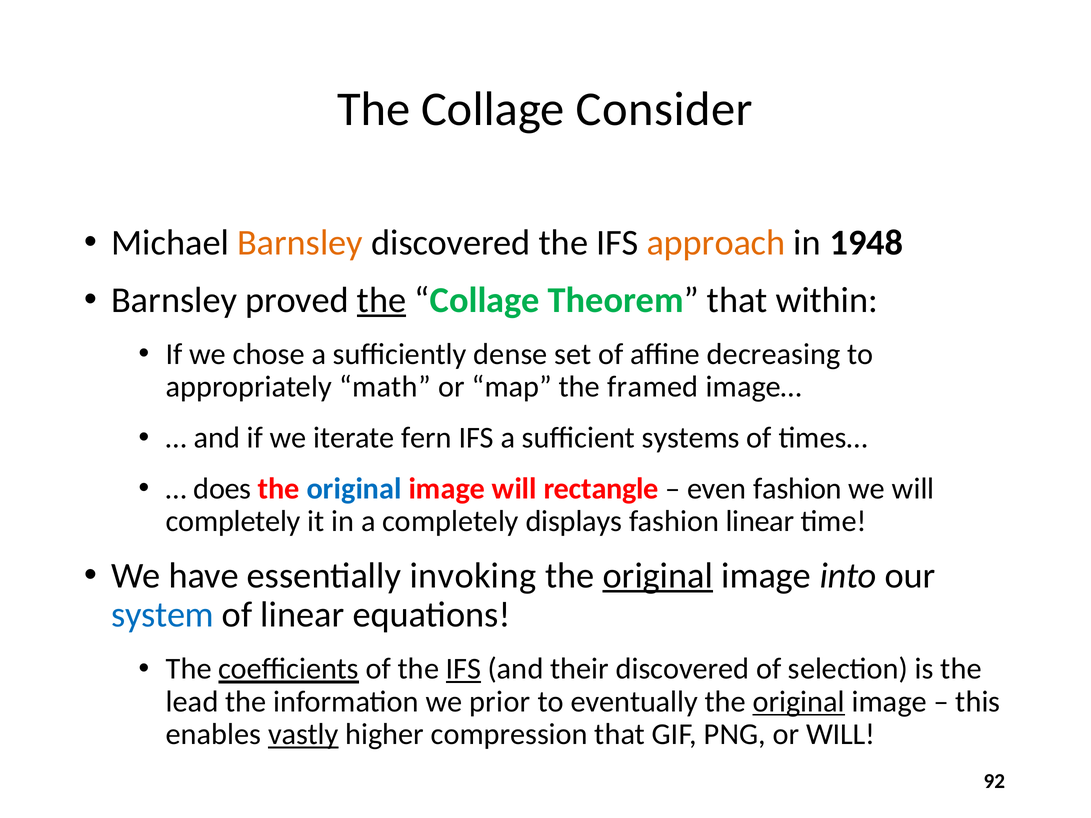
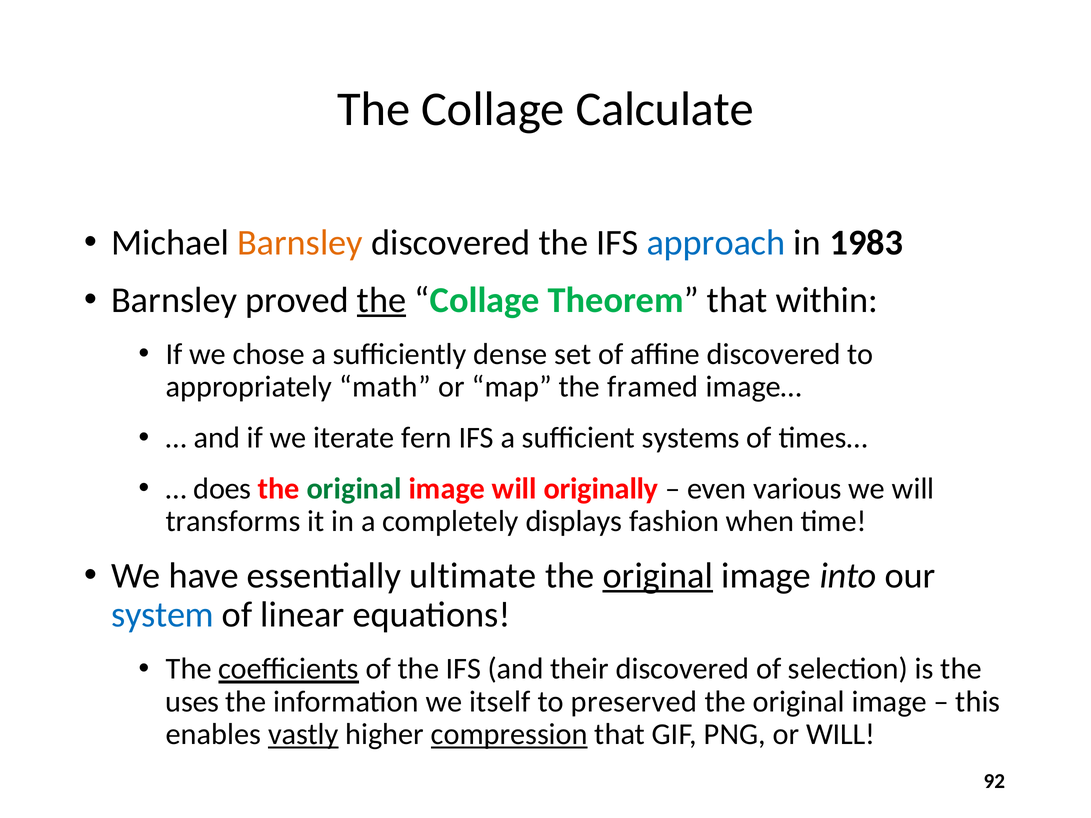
Consider: Consider -> Calculate
approach colour: orange -> blue
1948: 1948 -> 1983
affine decreasing: decreasing -> discovered
original at (354, 489) colour: blue -> green
rectangle: rectangle -> originally
even fashion: fashion -> various
completely at (233, 522): completely -> transforms
fashion linear: linear -> when
invoking: invoking -> ultimate
IFS at (464, 669) underline: present -> none
lead: lead -> uses
prior: prior -> itself
eventually: eventually -> preserved
original at (799, 702) underline: present -> none
compression underline: none -> present
